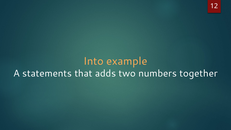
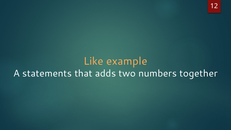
Into: Into -> Like
